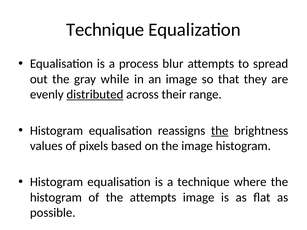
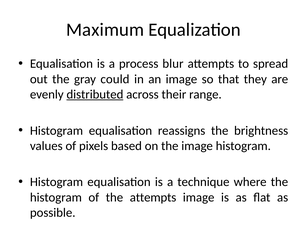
Technique at (105, 30): Technique -> Maximum
while: while -> could
the at (220, 131) underline: present -> none
